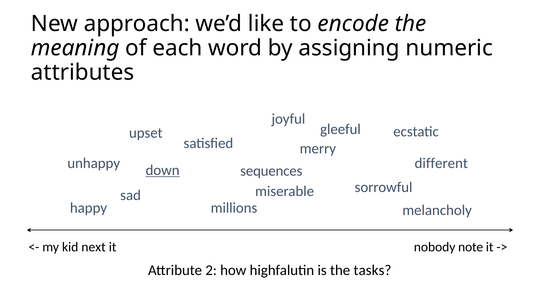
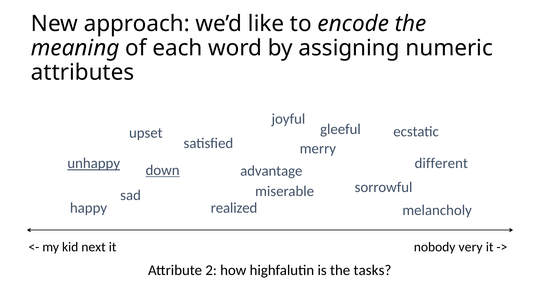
unhappy underline: none -> present
sequences: sequences -> advantage
millions: millions -> realized
note: note -> very
